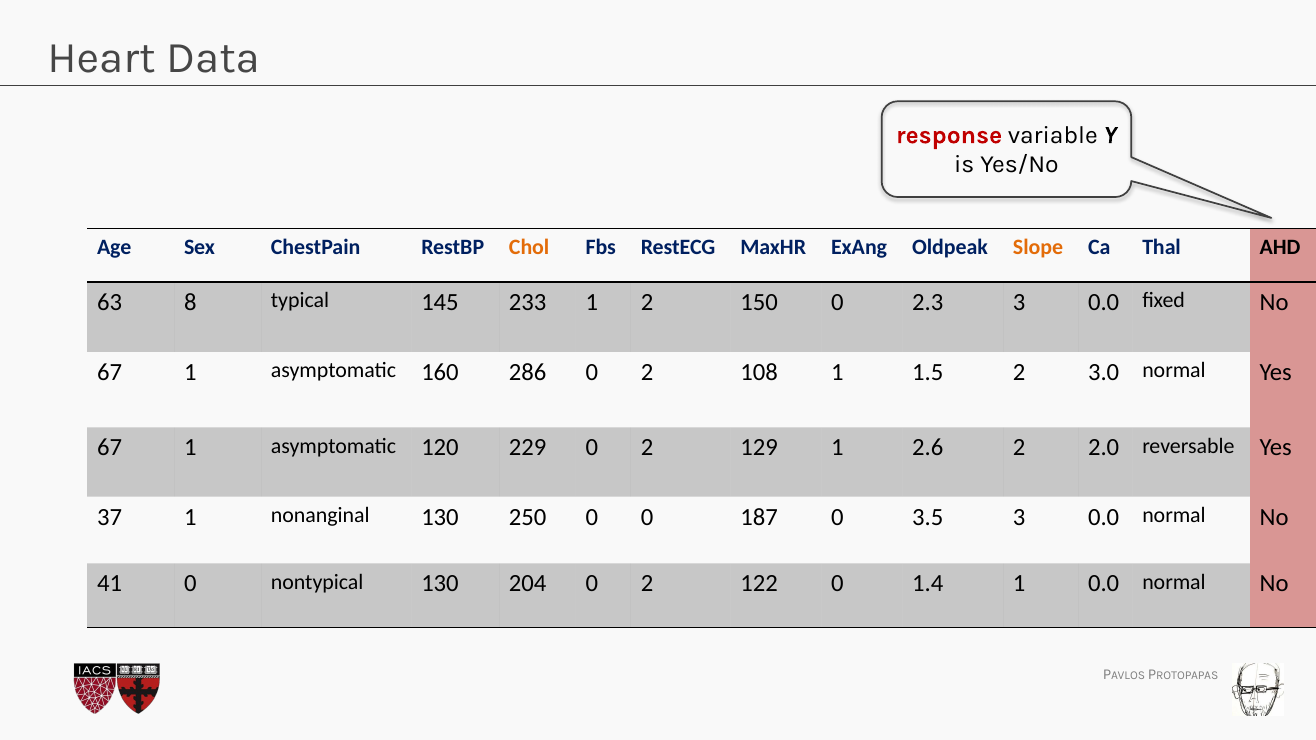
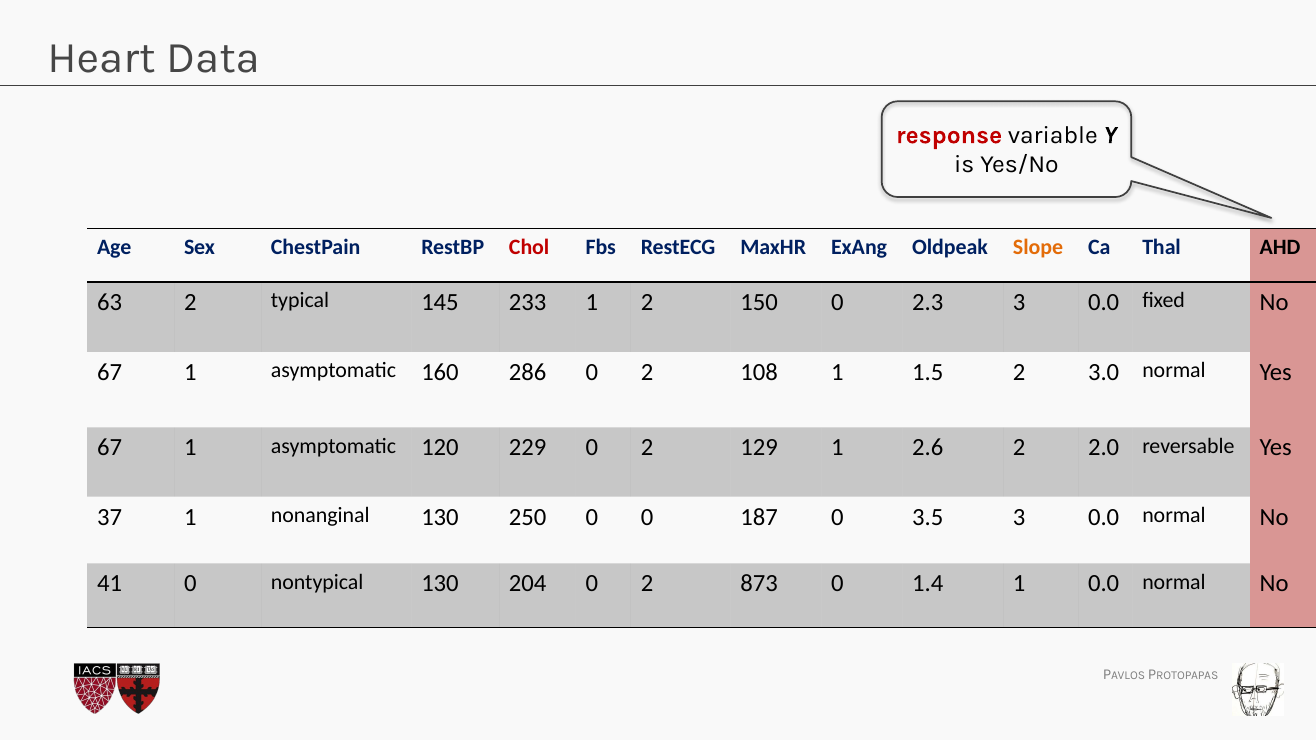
Chol colour: orange -> red
63 8: 8 -> 2
122: 122 -> 873
